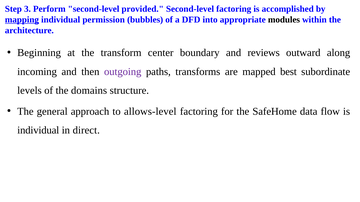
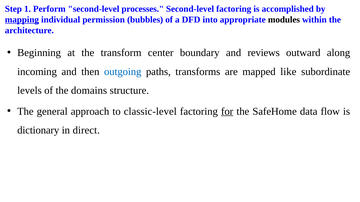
3: 3 -> 1
provided: provided -> processes
outgoing colour: purple -> blue
best: best -> like
allows-level: allows-level -> classic-level
for underline: none -> present
individual at (38, 130): individual -> dictionary
